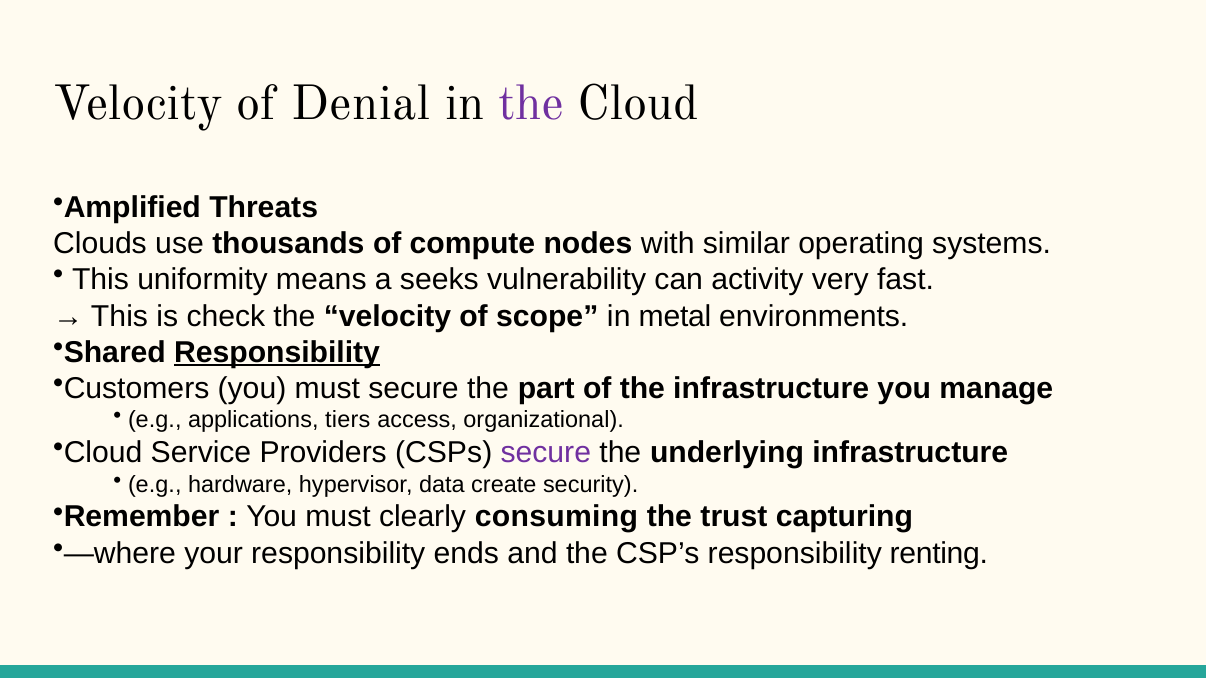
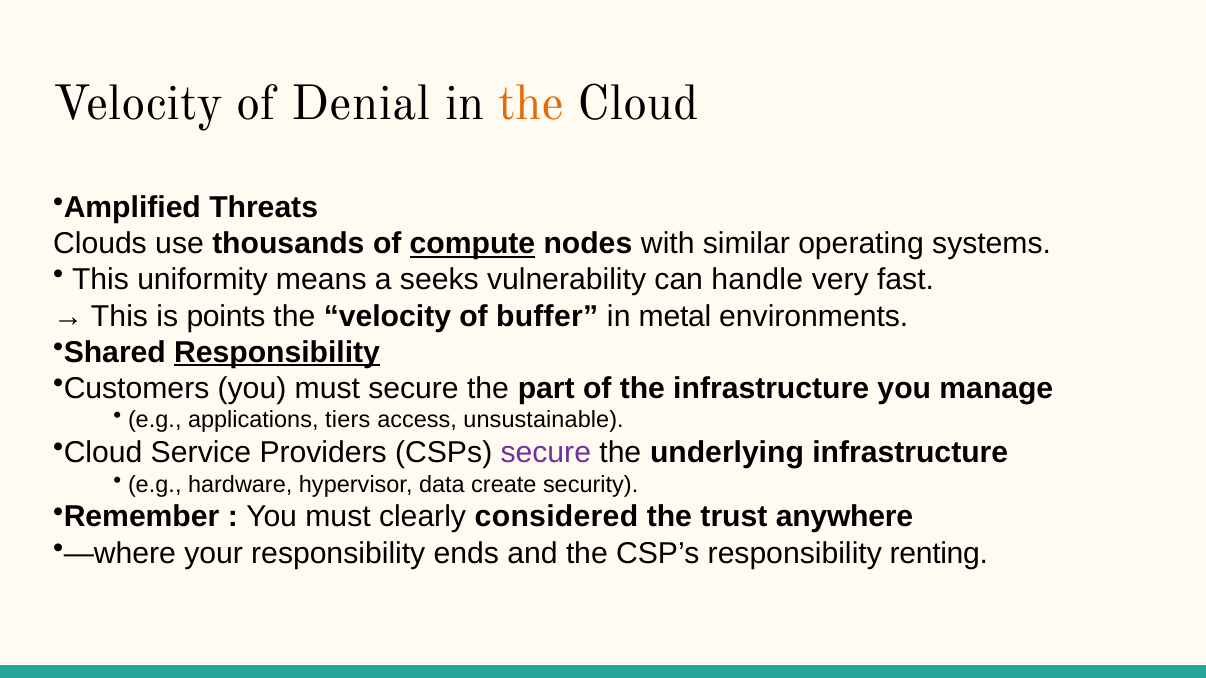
the at (531, 103) colour: purple -> orange
compute underline: none -> present
activity: activity -> handle
check: check -> points
scope: scope -> buffer
organizational: organizational -> unsustainable
consuming: consuming -> considered
capturing: capturing -> anywhere
